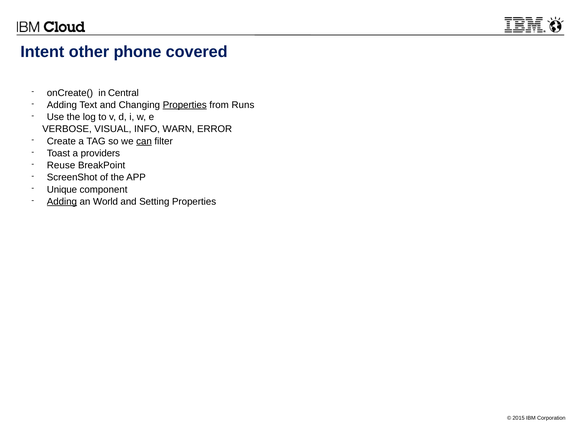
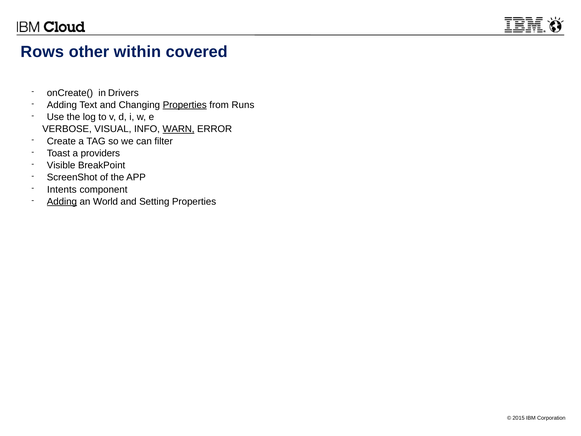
Intent: Intent -> Rows
phone: phone -> within
Central: Central -> Drivers
WARN underline: none -> present
can underline: present -> none
Reuse: Reuse -> Visible
Unique: Unique -> Intents
